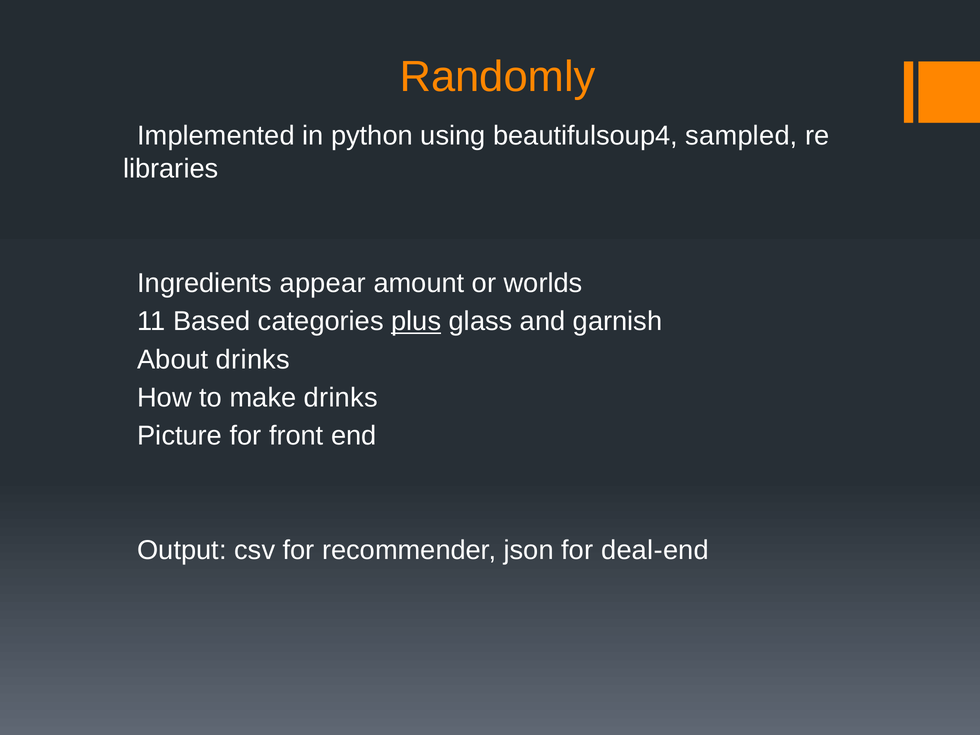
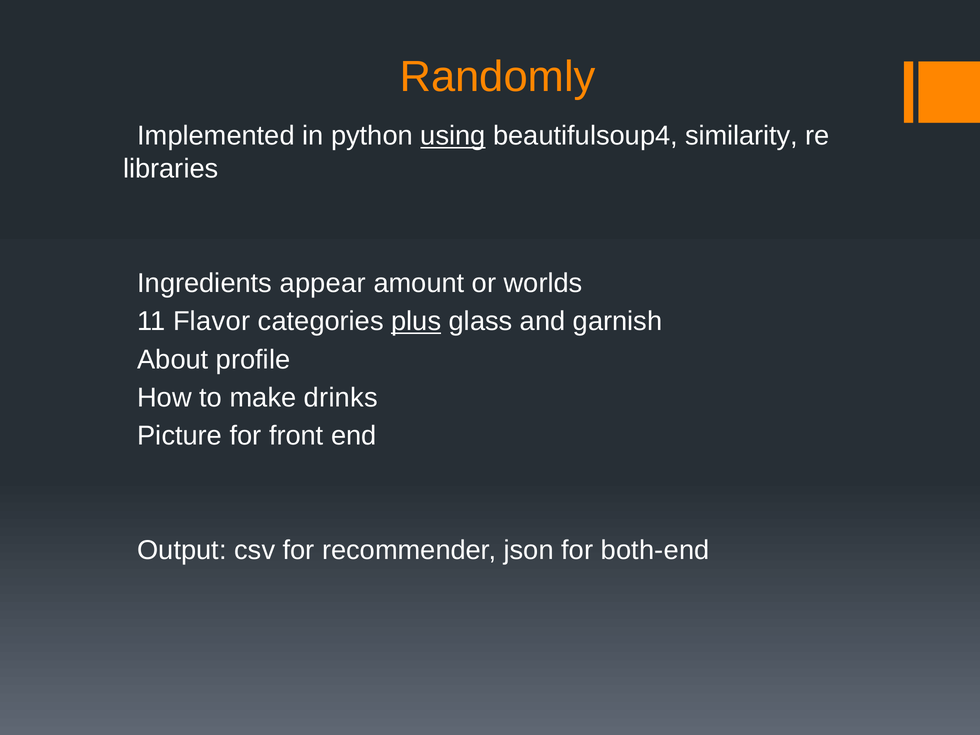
using underline: none -> present
sampled: sampled -> similarity
Based: Based -> Flavor
drinks at (253, 360): drinks -> profile
deal-end: deal-end -> both-end
